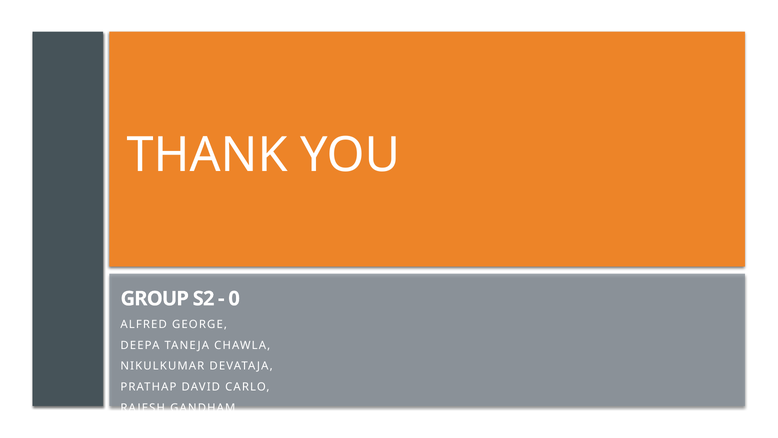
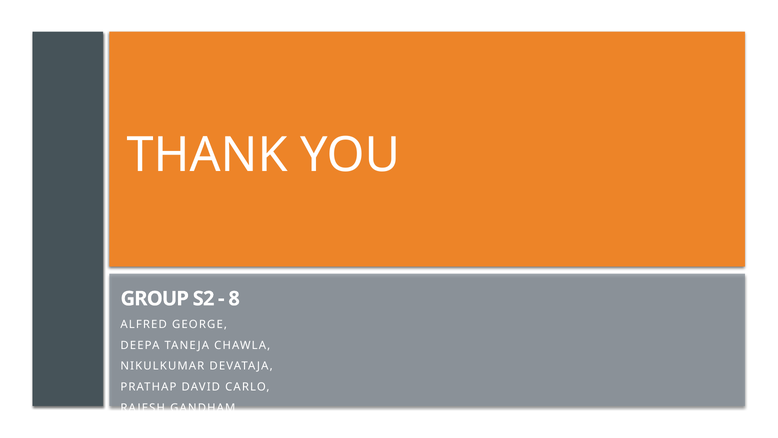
0: 0 -> 8
